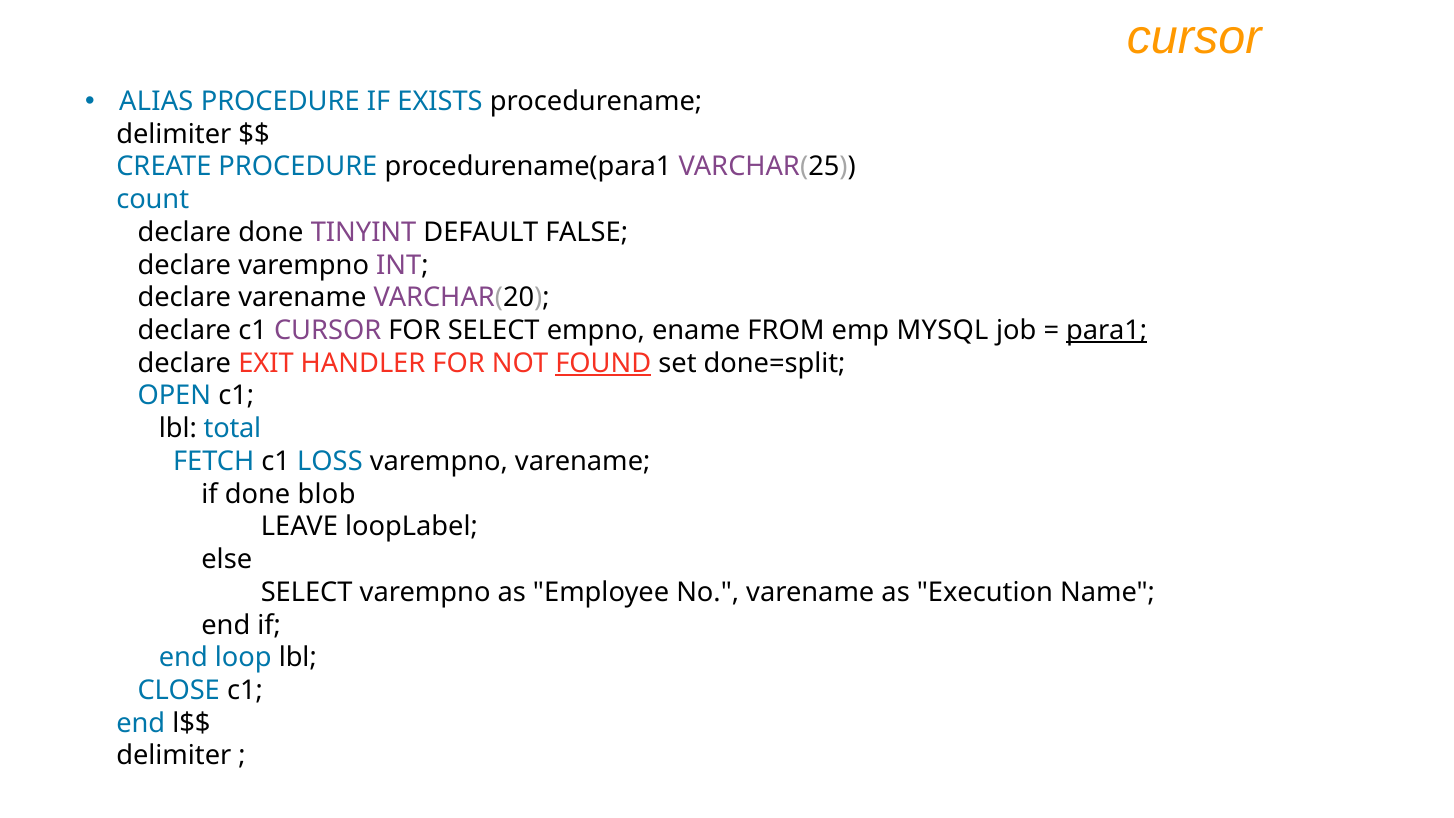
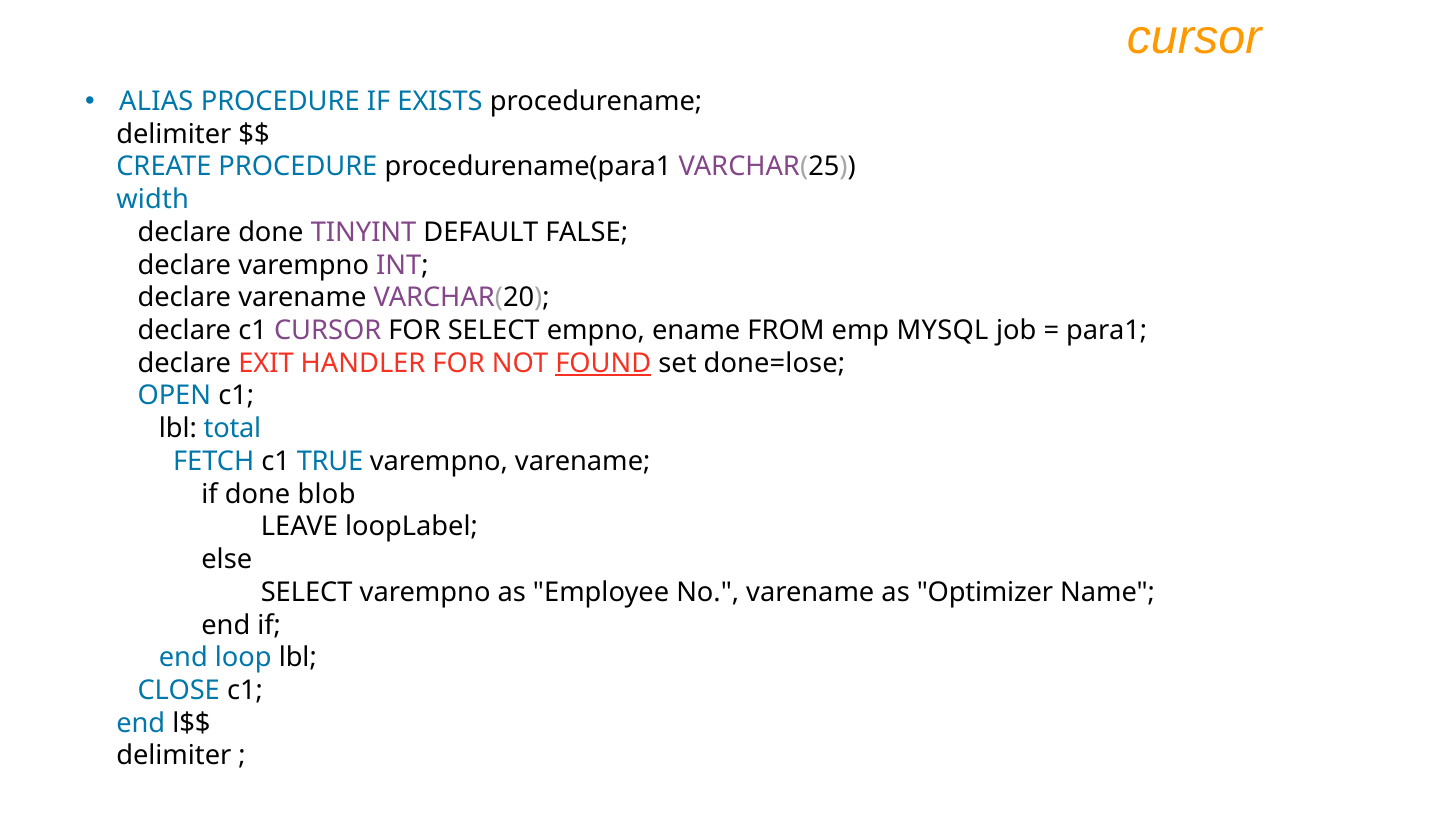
count: count -> width
para1 underline: present -> none
done=split: done=split -> done=lose
LOSS: LOSS -> TRUE
Execution: Execution -> Optimizer
